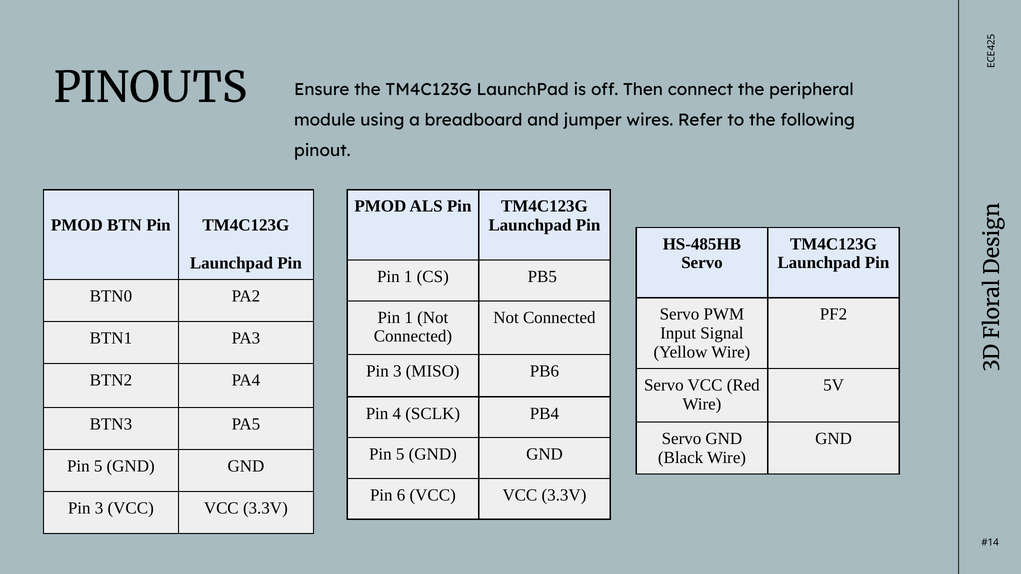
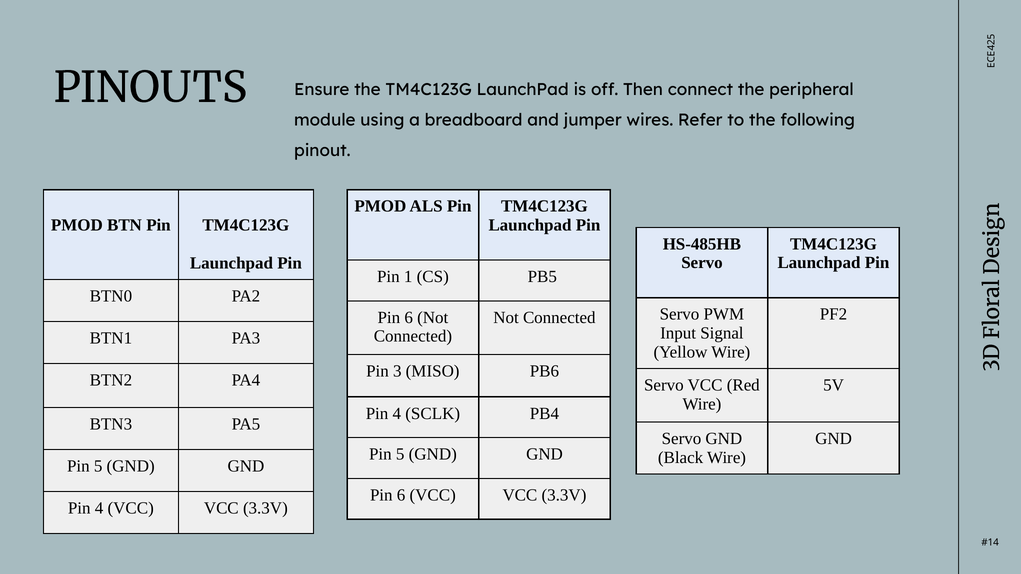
1 at (409, 318): 1 -> 6
3 at (99, 508): 3 -> 4
